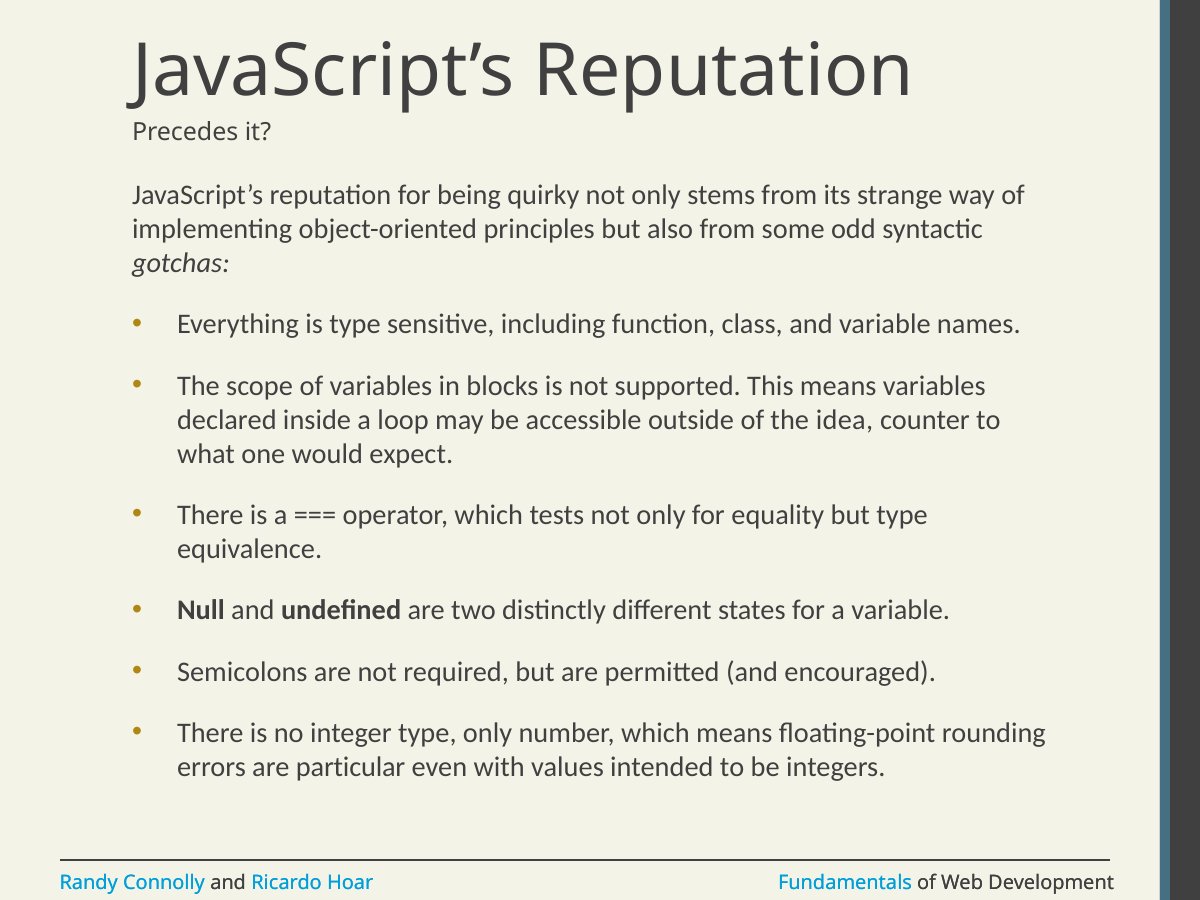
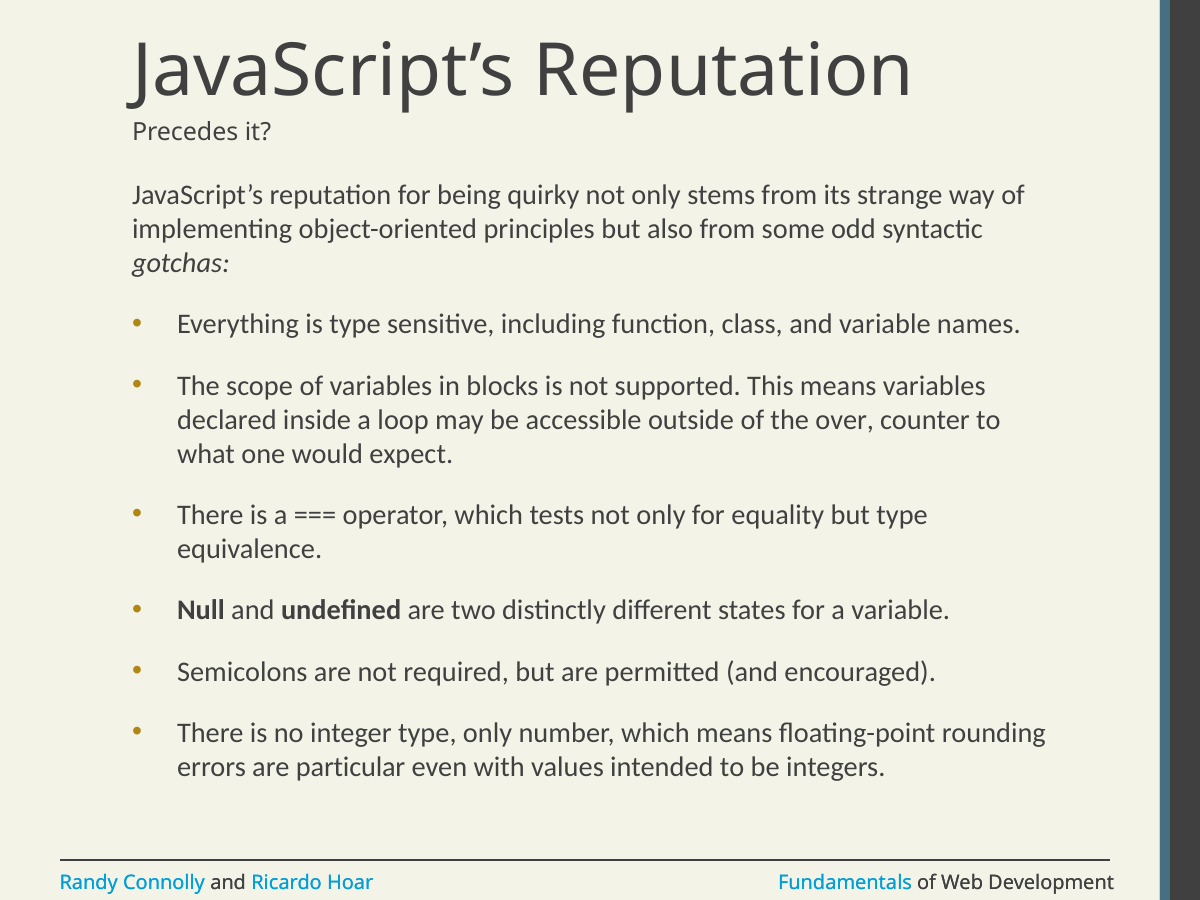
idea: idea -> over
